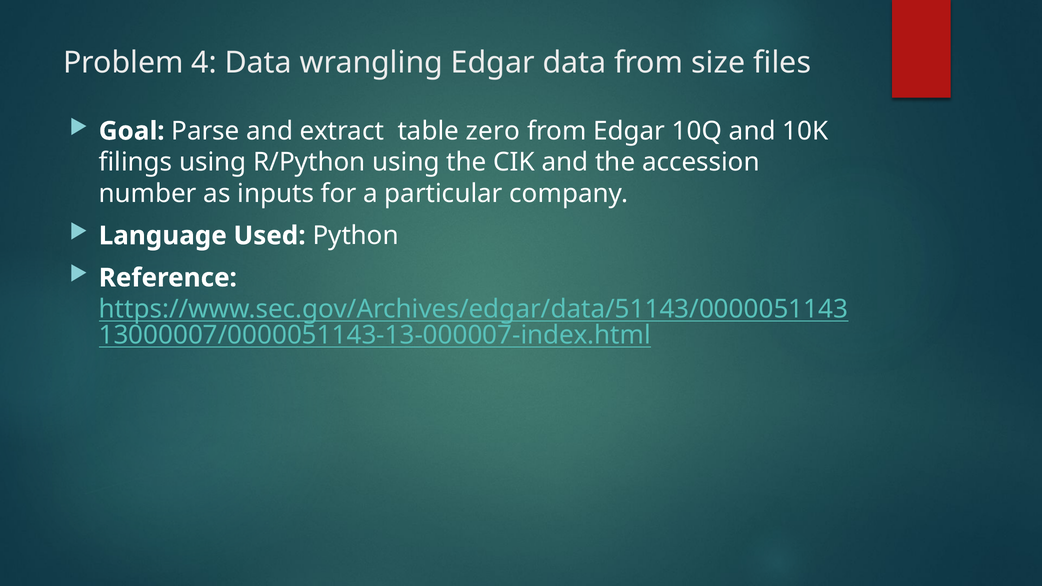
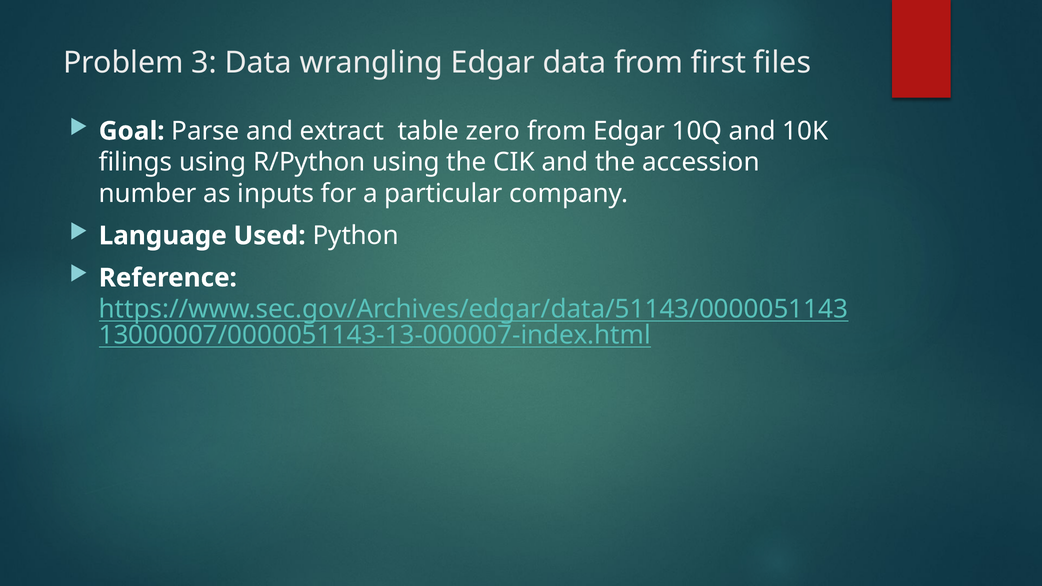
4: 4 -> 3
size: size -> first
